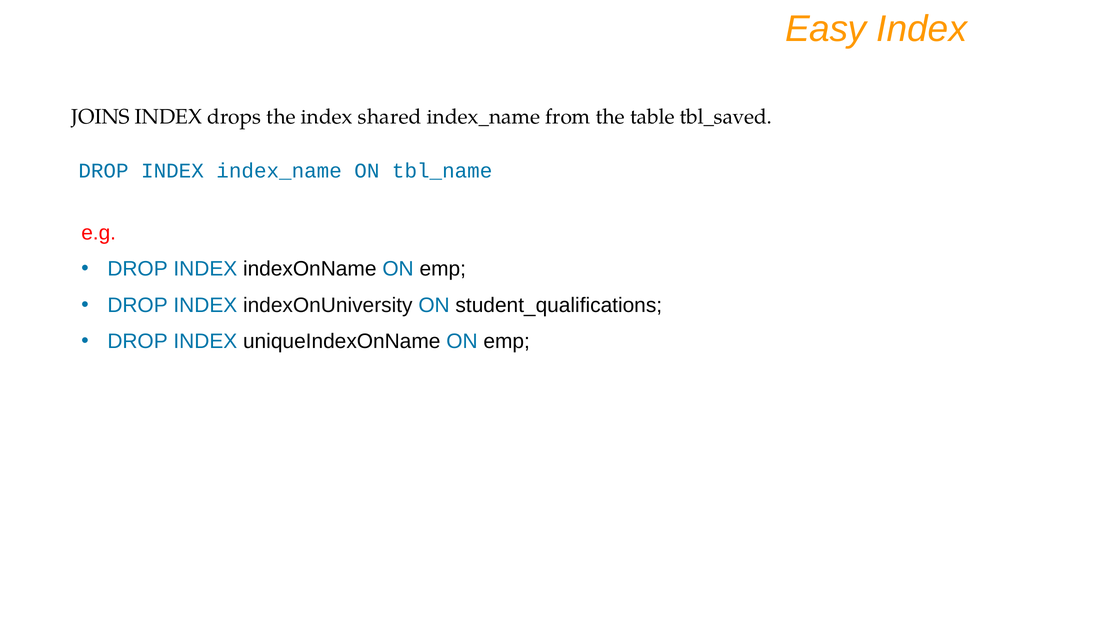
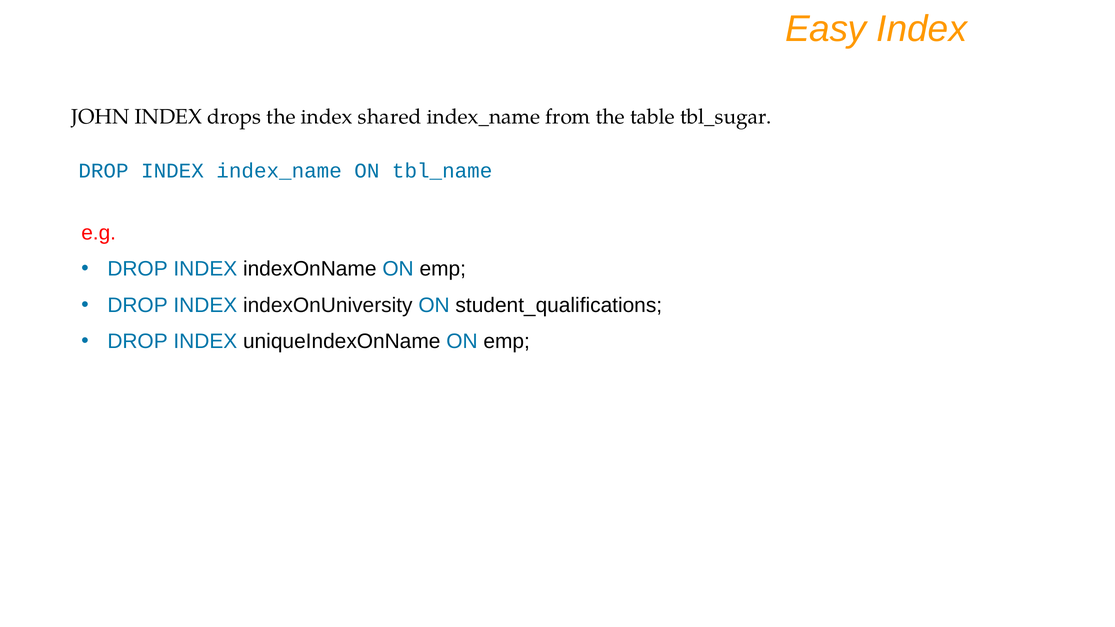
JOINS: JOINS -> JOHN
tbl_saved: tbl_saved -> tbl_sugar
